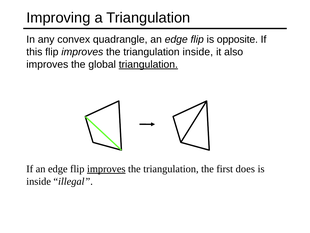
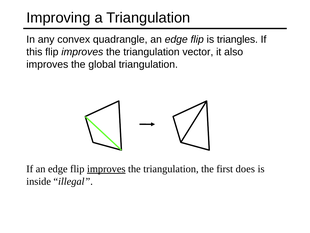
opposite: opposite -> triangles
triangulation inside: inside -> vector
triangulation at (148, 64) underline: present -> none
